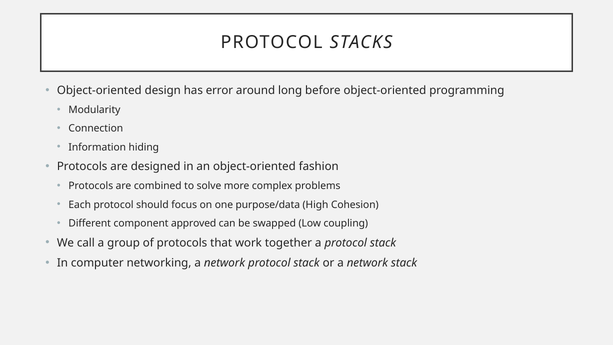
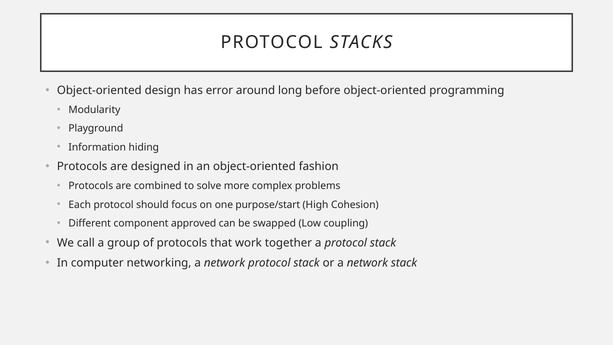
Connection: Connection -> Playground
purpose/data: purpose/data -> purpose/start
